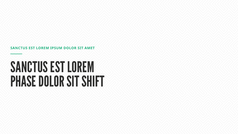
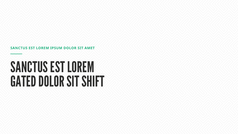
PHASE: PHASE -> GATED
